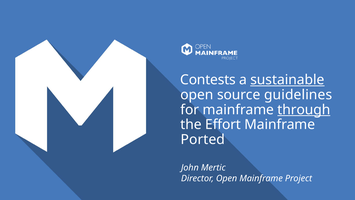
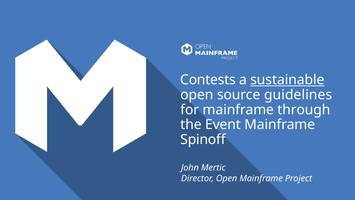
through underline: present -> none
Effort: Effort -> Event
Ported: Ported -> Spinoff
